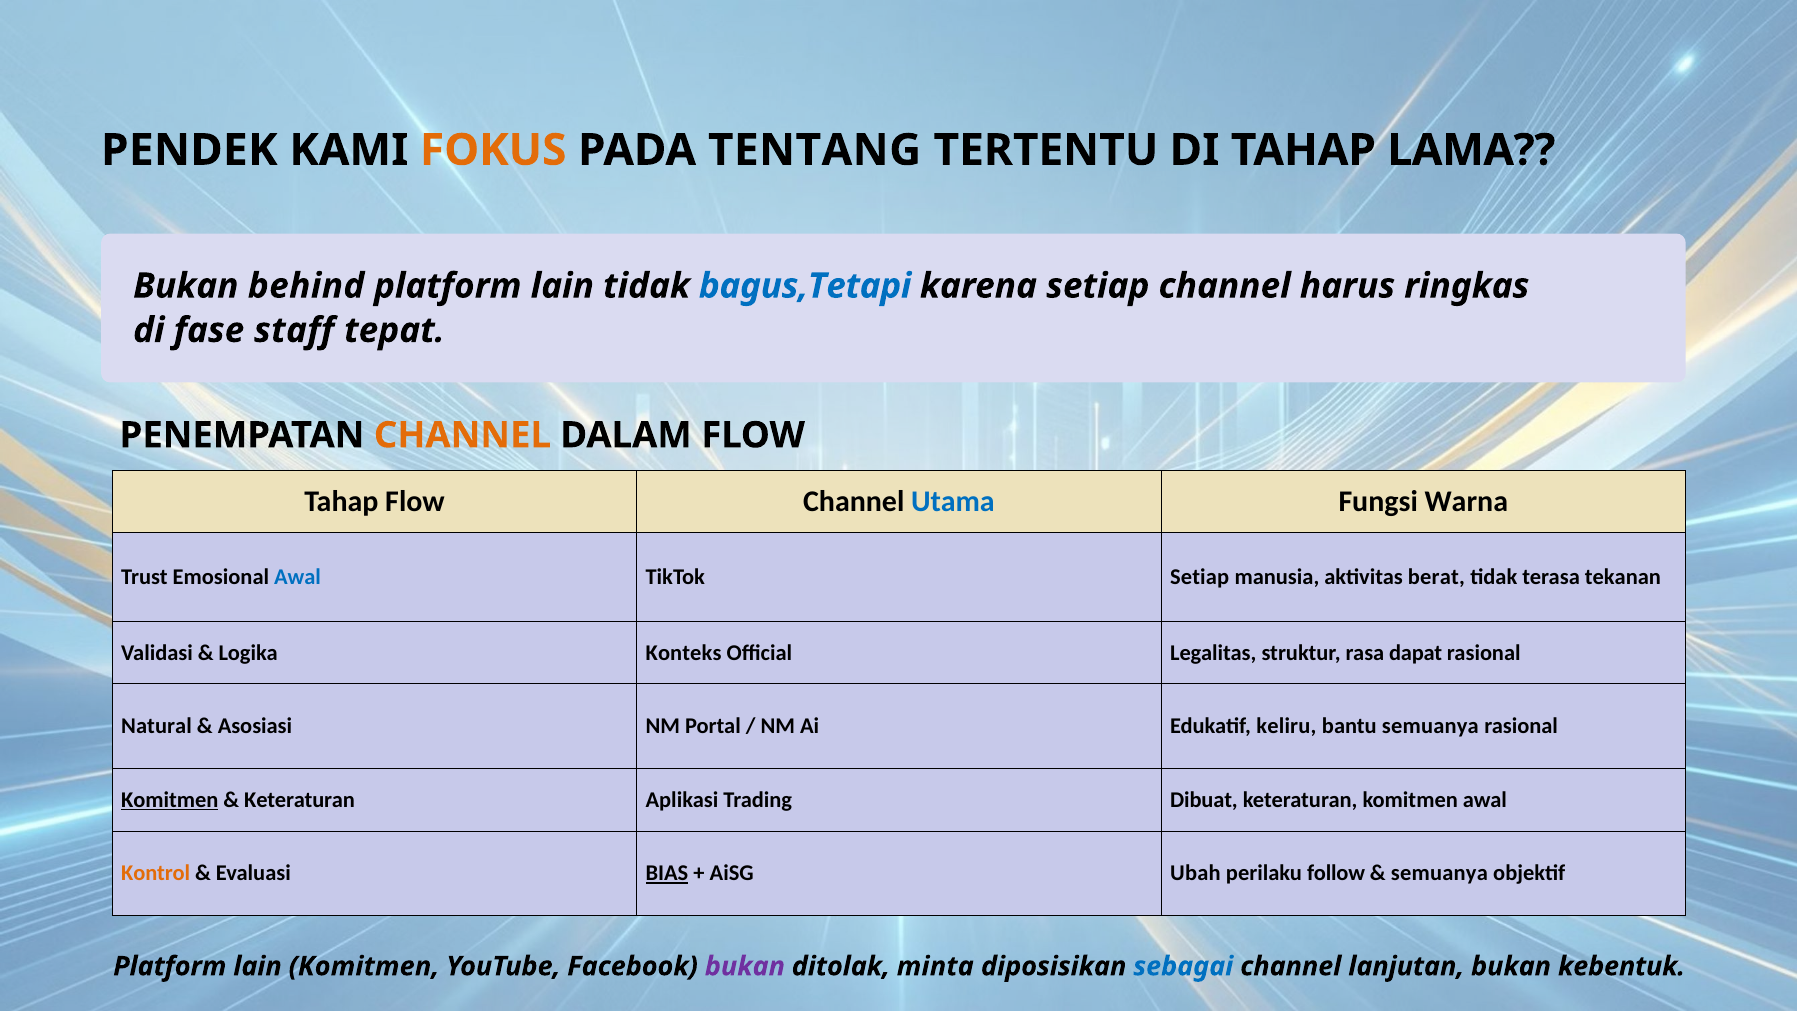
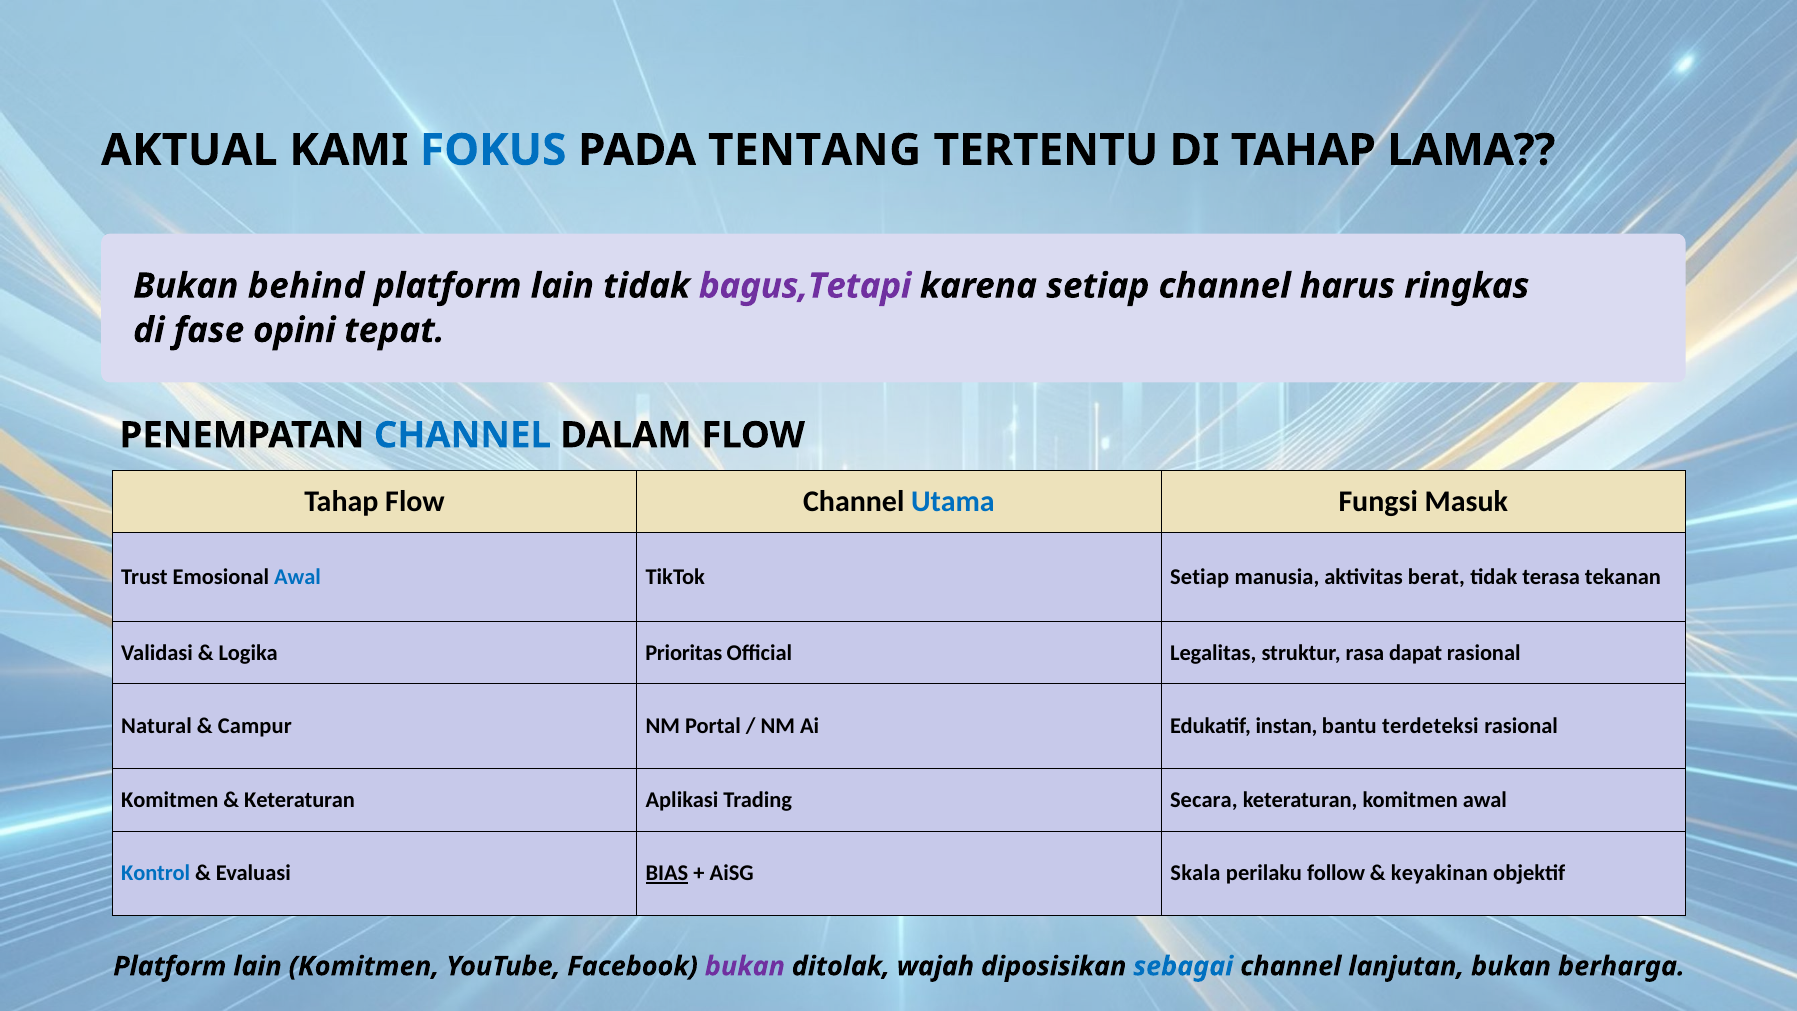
PENDEK: PENDEK -> AKTUAL
FOKUS colour: orange -> blue
bagus,Tetapi colour: blue -> purple
staff: staff -> opini
CHANNEL at (462, 435) colour: orange -> blue
Warna: Warna -> Masuk
Konteks: Konteks -> Prioritas
Asosiasi: Asosiasi -> Campur
keliru: keliru -> instan
bantu semuanya: semuanya -> terdeteksi
Komitmen at (170, 800) underline: present -> none
Dibuat: Dibuat -> Secara
Kontrol colour: orange -> blue
Ubah: Ubah -> Skala
semuanya at (1439, 873): semuanya -> keyakinan
minta: minta -> wajah
kebentuk: kebentuk -> berharga
